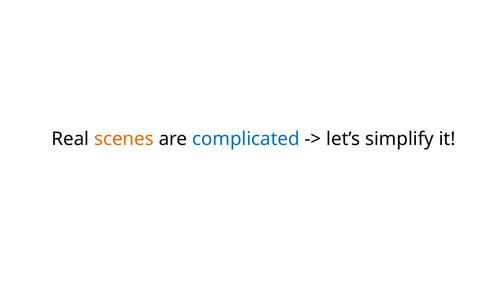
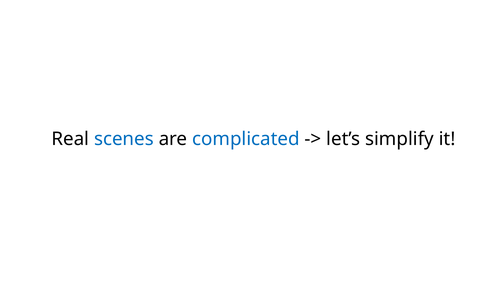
scenes colour: orange -> blue
